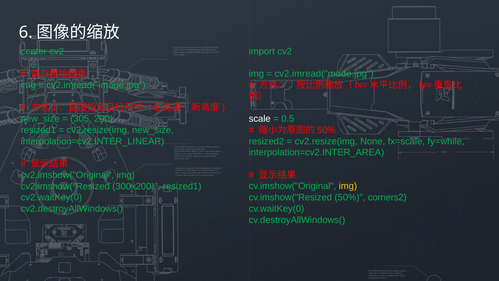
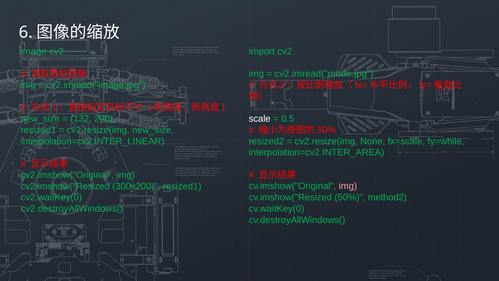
center: center -> image
305: 305 -> 132
img at (348, 186) colour: yellow -> pink
corners2: corners2 -> method2
